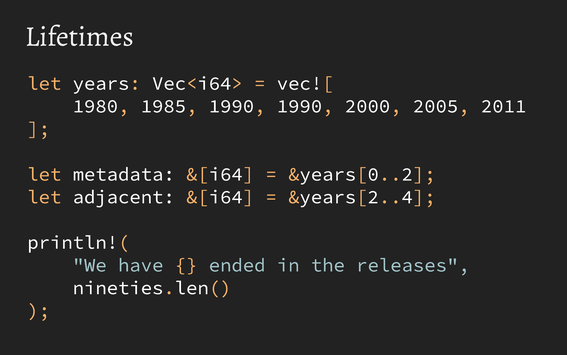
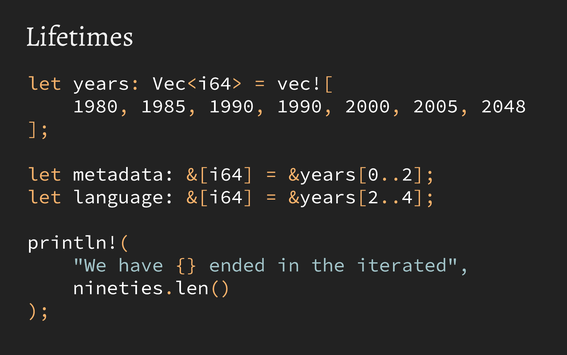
2011: 2011 -> 2048
adjacent: adjacent -> language
releases: releases -> iterated
